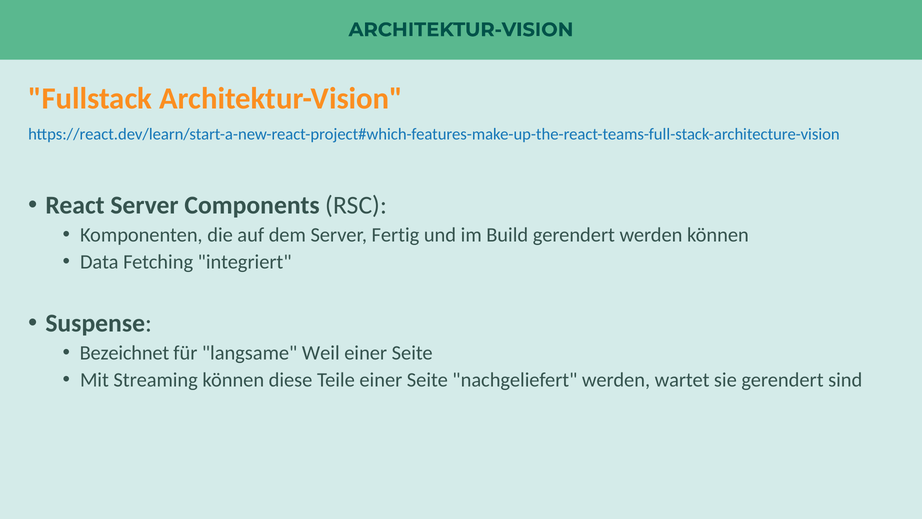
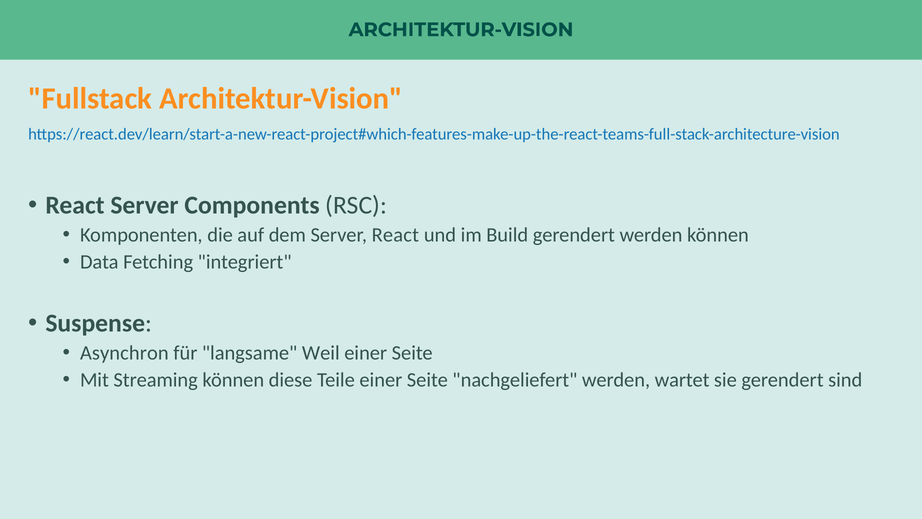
Server Fertig: Fertig -> React
Bezeichnet: Bezeichnet -> Asynchron
